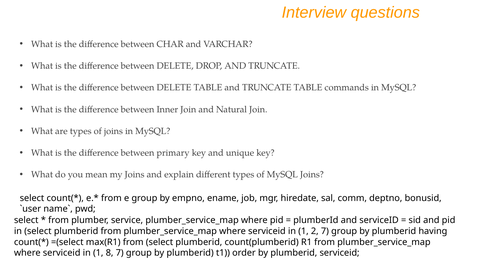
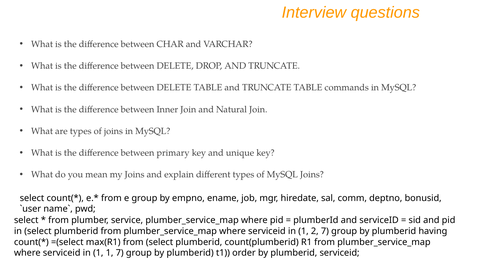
1 8: 8 -> 1
